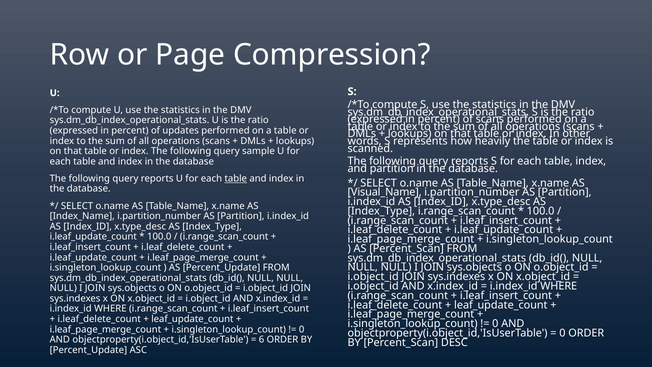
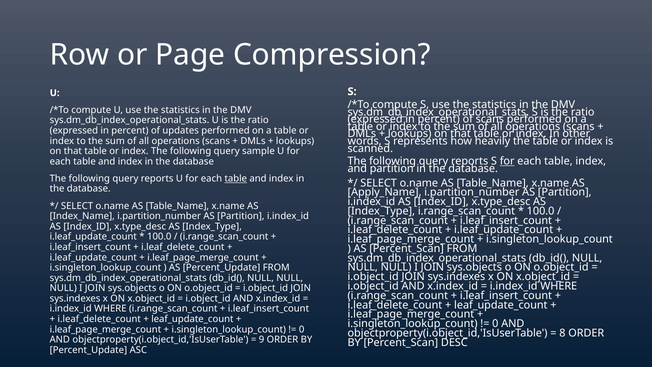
for at (507, 161) underline: none -> present
Visual_Name: Visual_Name -> Apply_Name
0 at (562, 333): 0 -> 8
6: 6 -> 9
